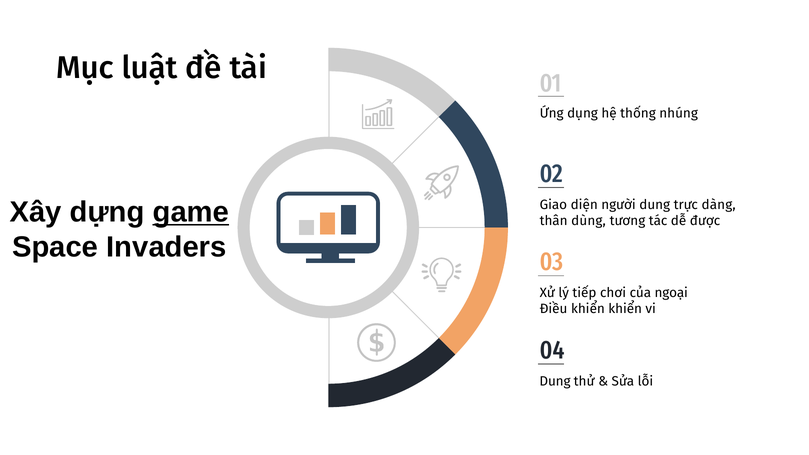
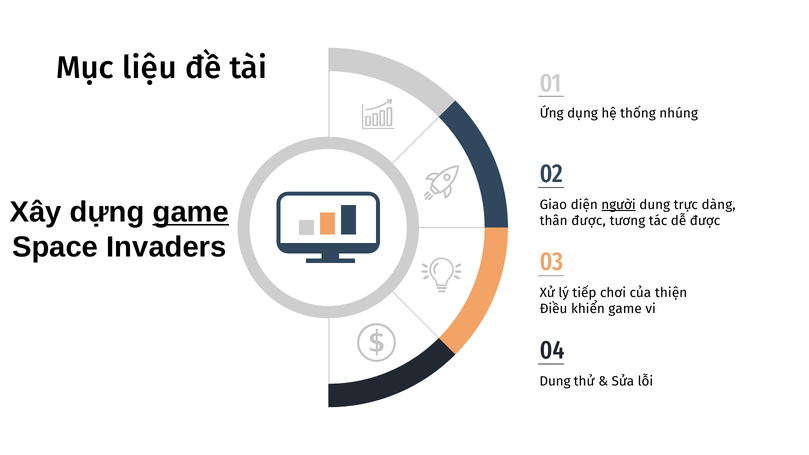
luật: luật -> liệu
người underline: none -> present
thân dùng: dùng -> được
ngoại: ngoại -> thiện
khiển khiển: khiển -> game
